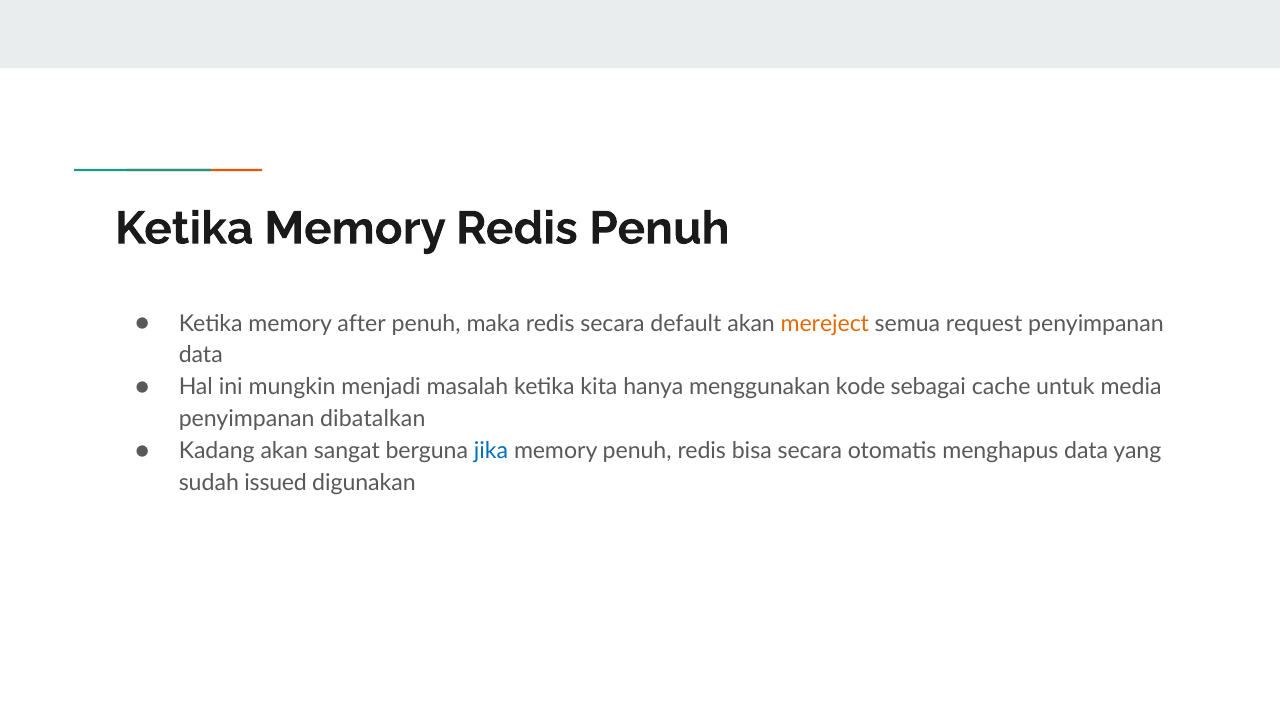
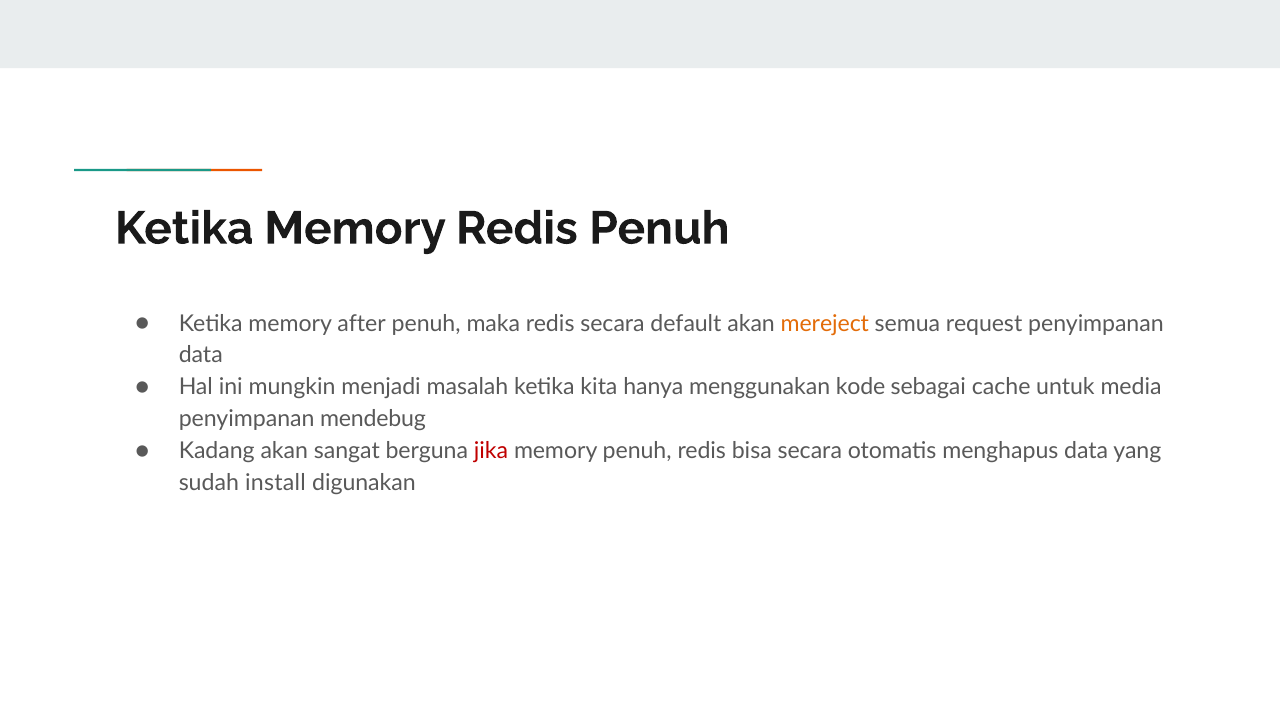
dibatalkan: dibatalkan -> mendebug
jika colour: blue -> red
issued: issued -> install
